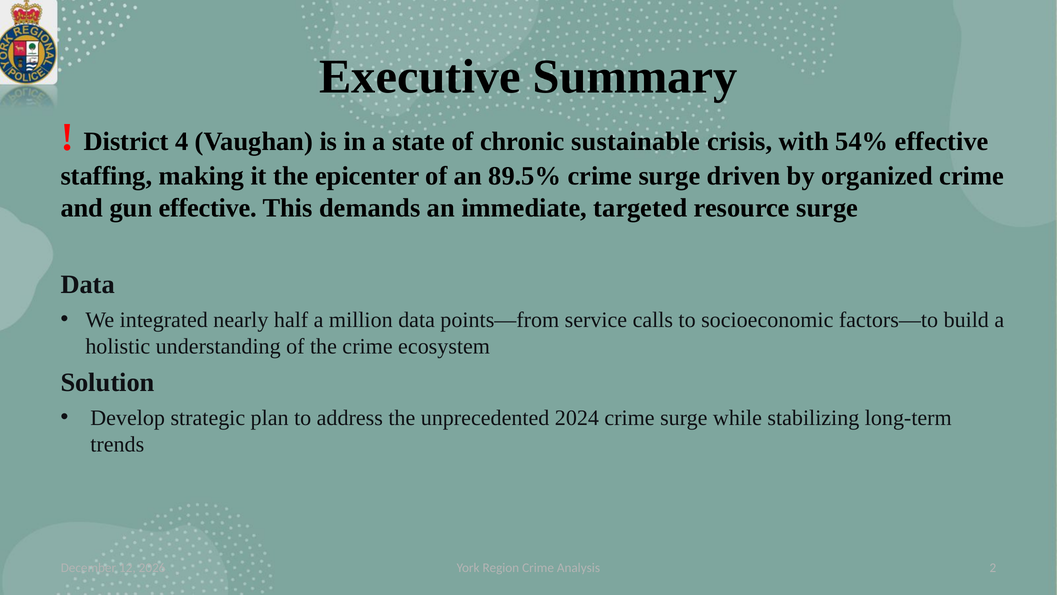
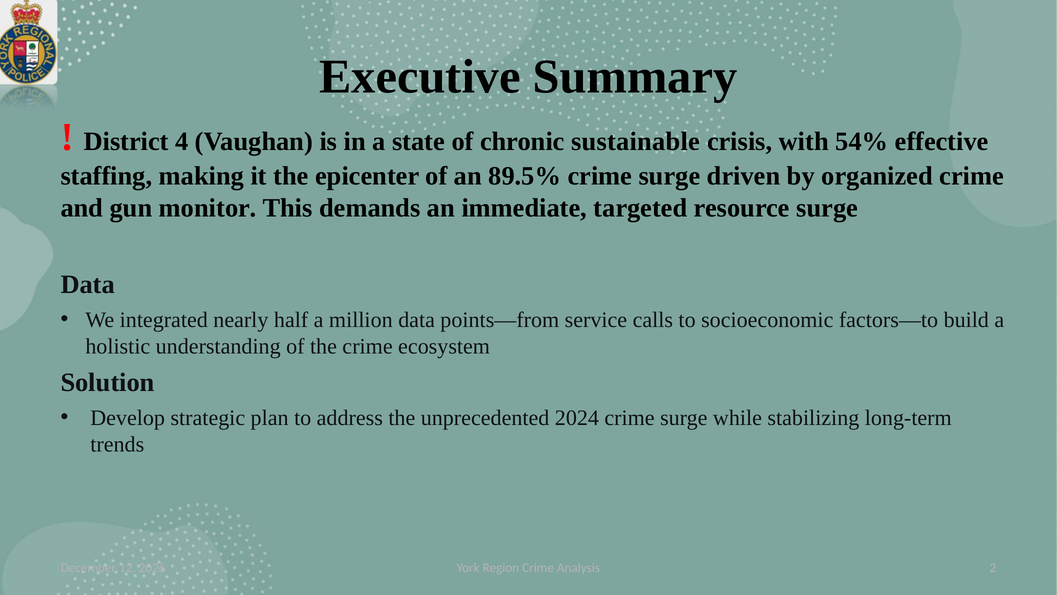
gun effective: effective -> monitor
